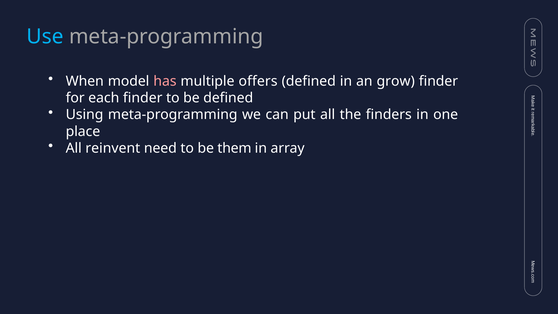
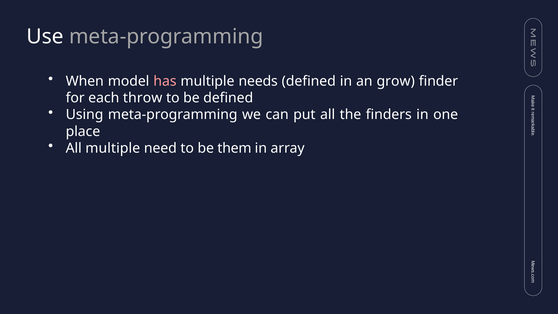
Use colour: light blue -> white
offers: offers -> needs
each finder: finder -> throw
All reinvent: reinvent -> multiple
